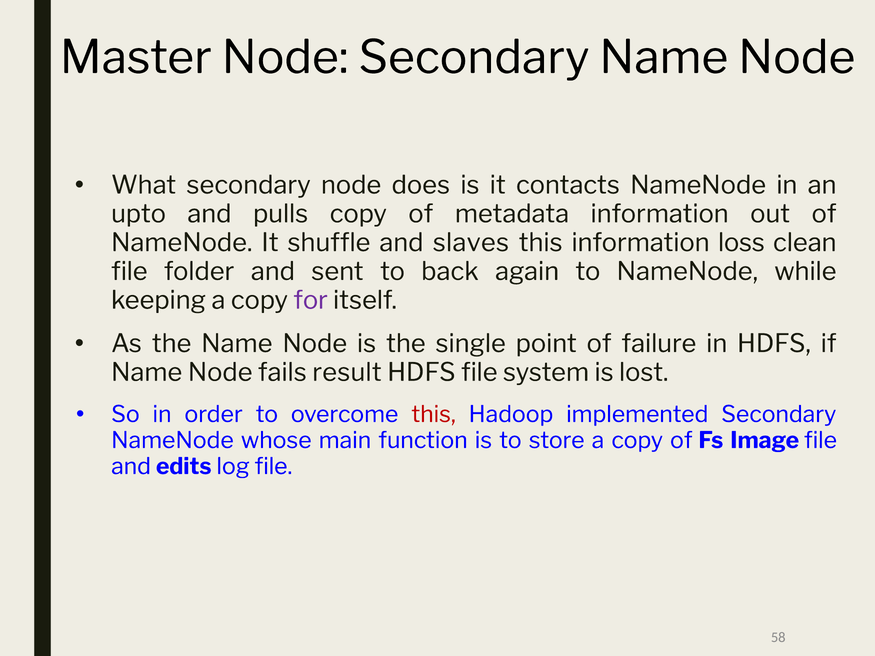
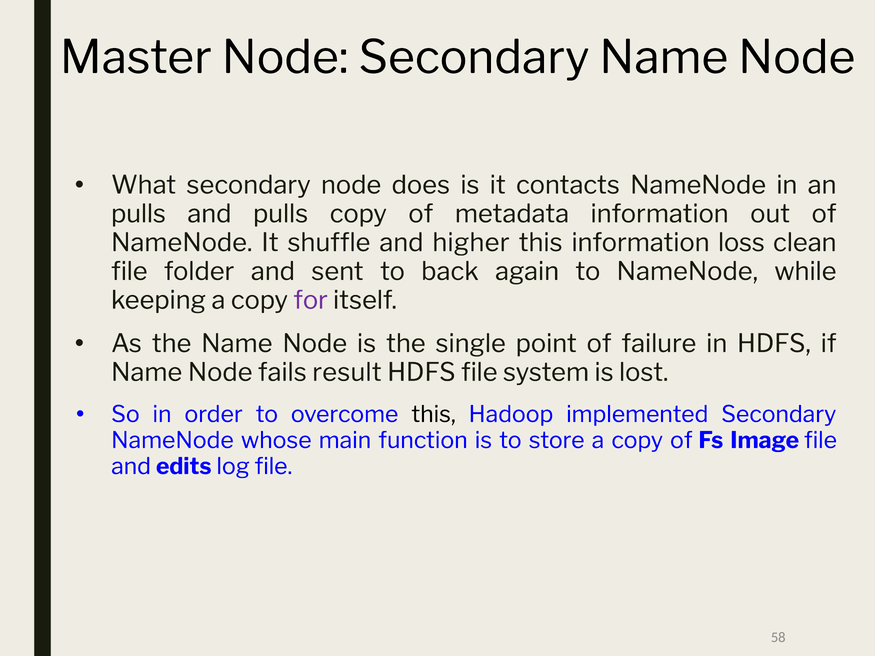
upto at (139, 214): upto -> pulls
slaves: slaves -> higher
this at (434, 415) colour: red -> black
